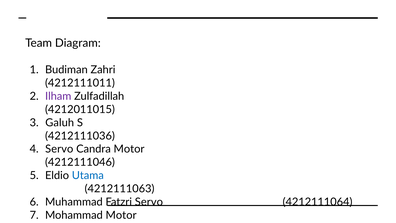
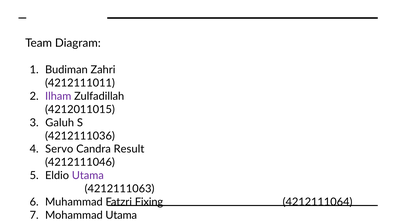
Candra Motor: Motor -> Result
Utama at (88, 175) colour: blue -> purple
Fatzri Servo: Servo -> Fixing
Mohammad Motor: Motor -> Utama
